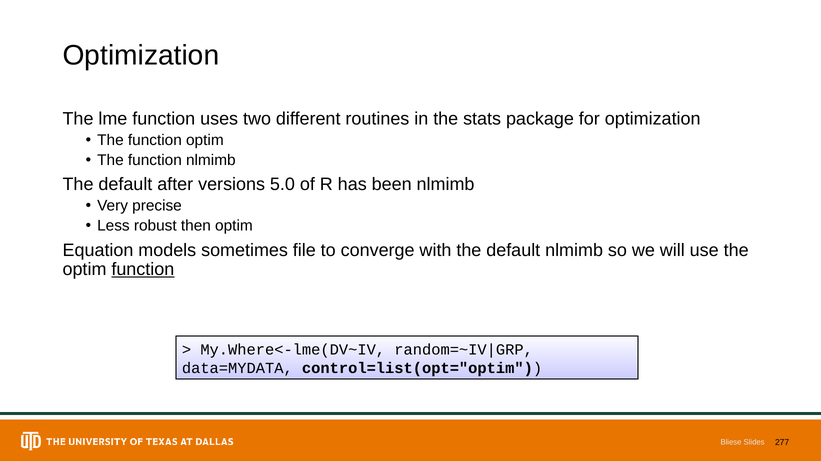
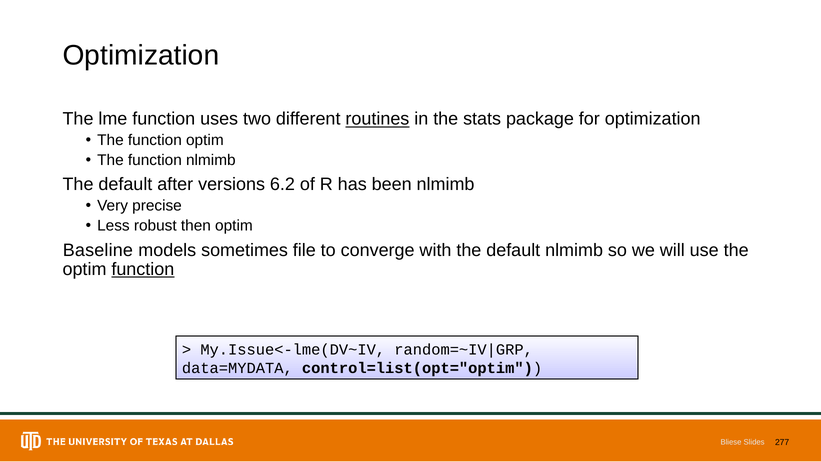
routines underline: none -> present
5.0: 5.0 -> 6.2
Equation: Equation -> Baseline
My.Where<-lme(DV~IV: My.Where<-lme(DV~IV -> My.Issue<-lme(DV~IV
